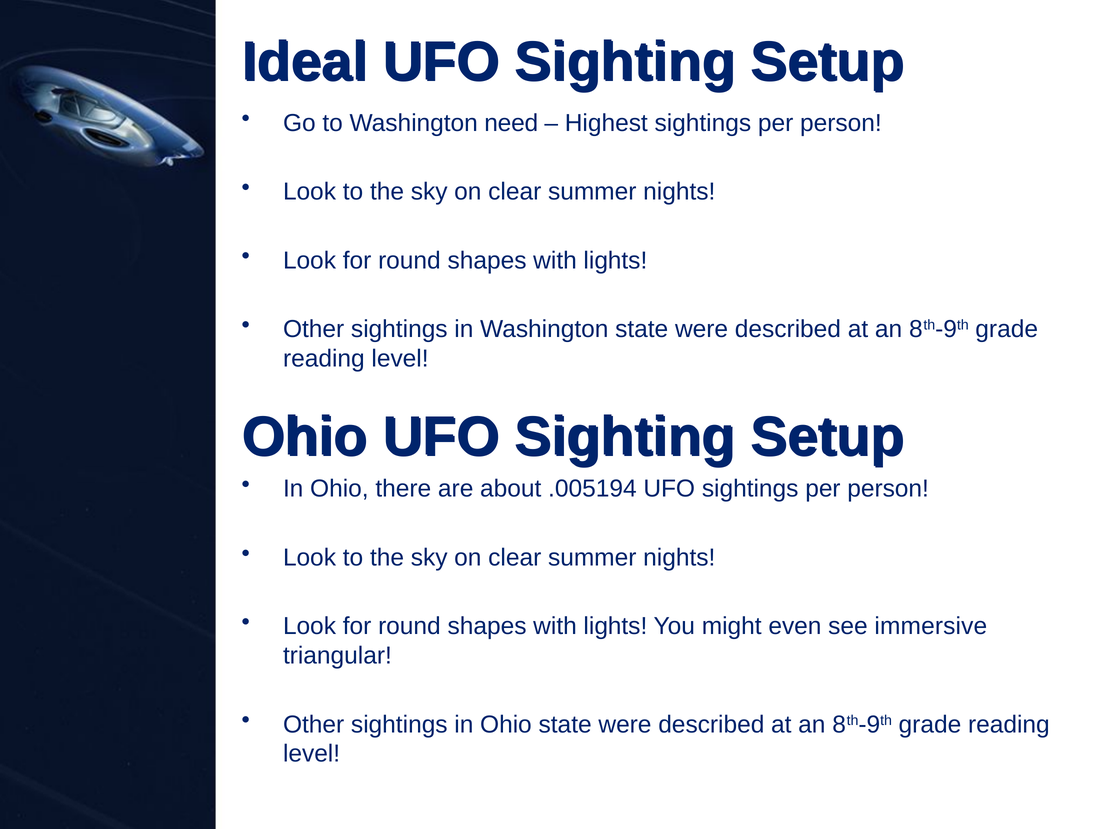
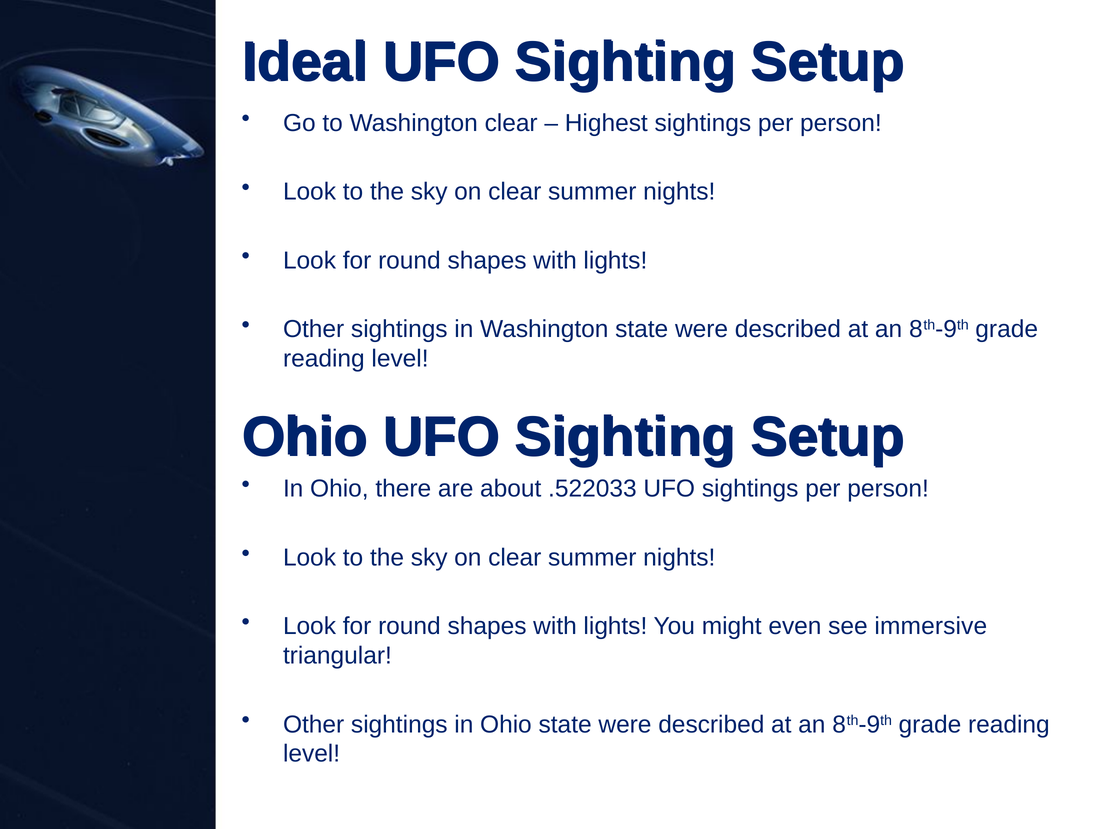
Washington need: need -> clear
.005194: .005194 -> .522033
